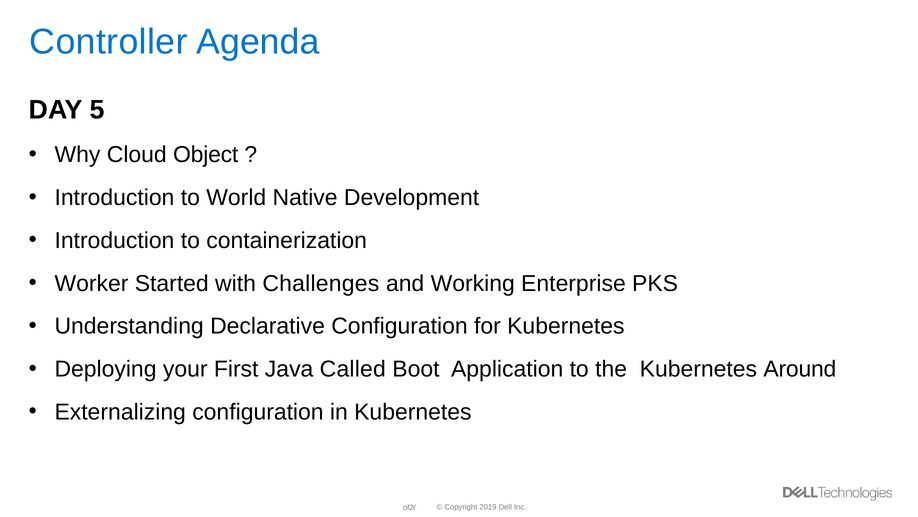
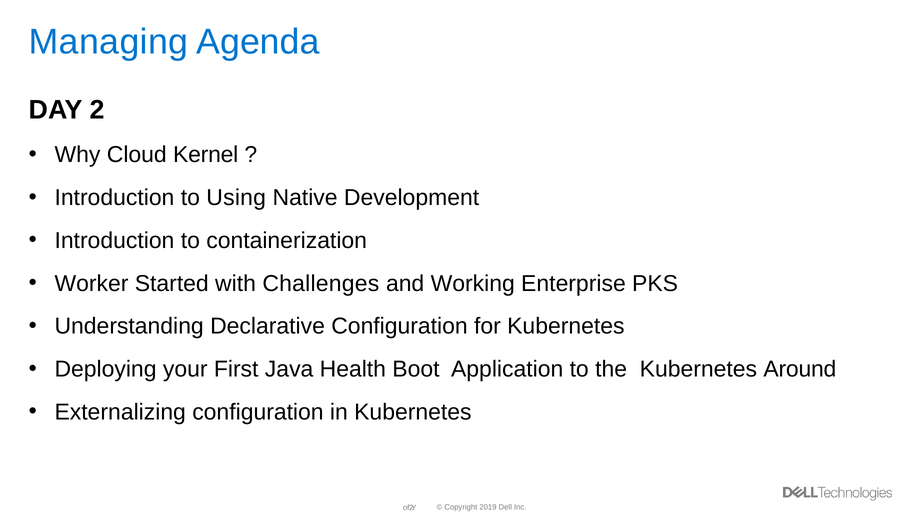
Controller: Controller -> Managing
DAY 5: 5 -> 2
Object: Object -> Kernel
World: World -> Using
Called: Called -> Health
